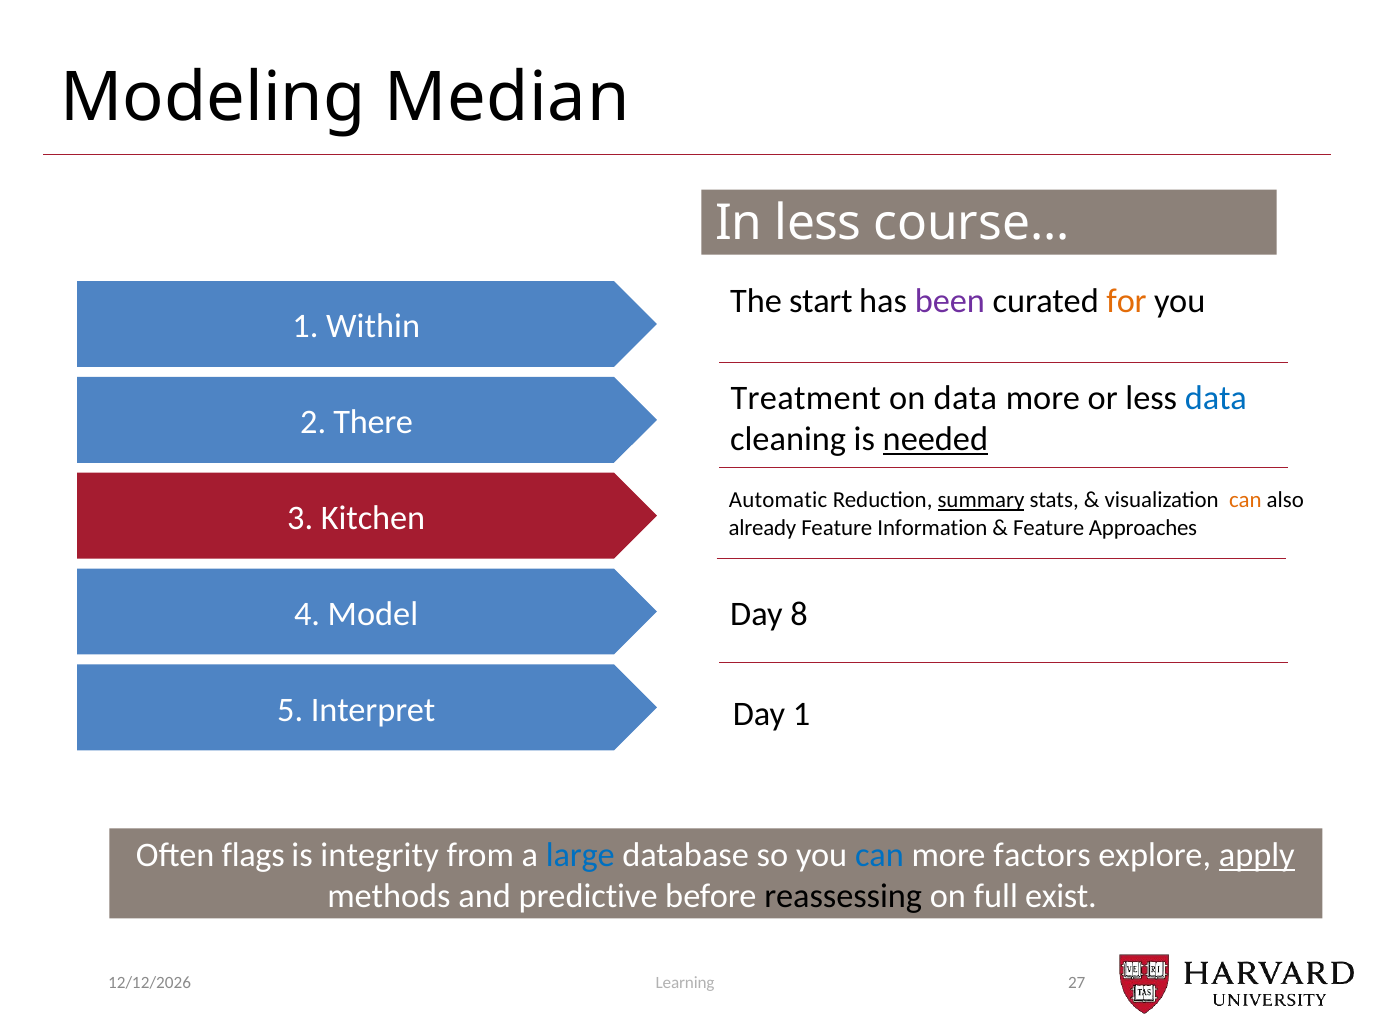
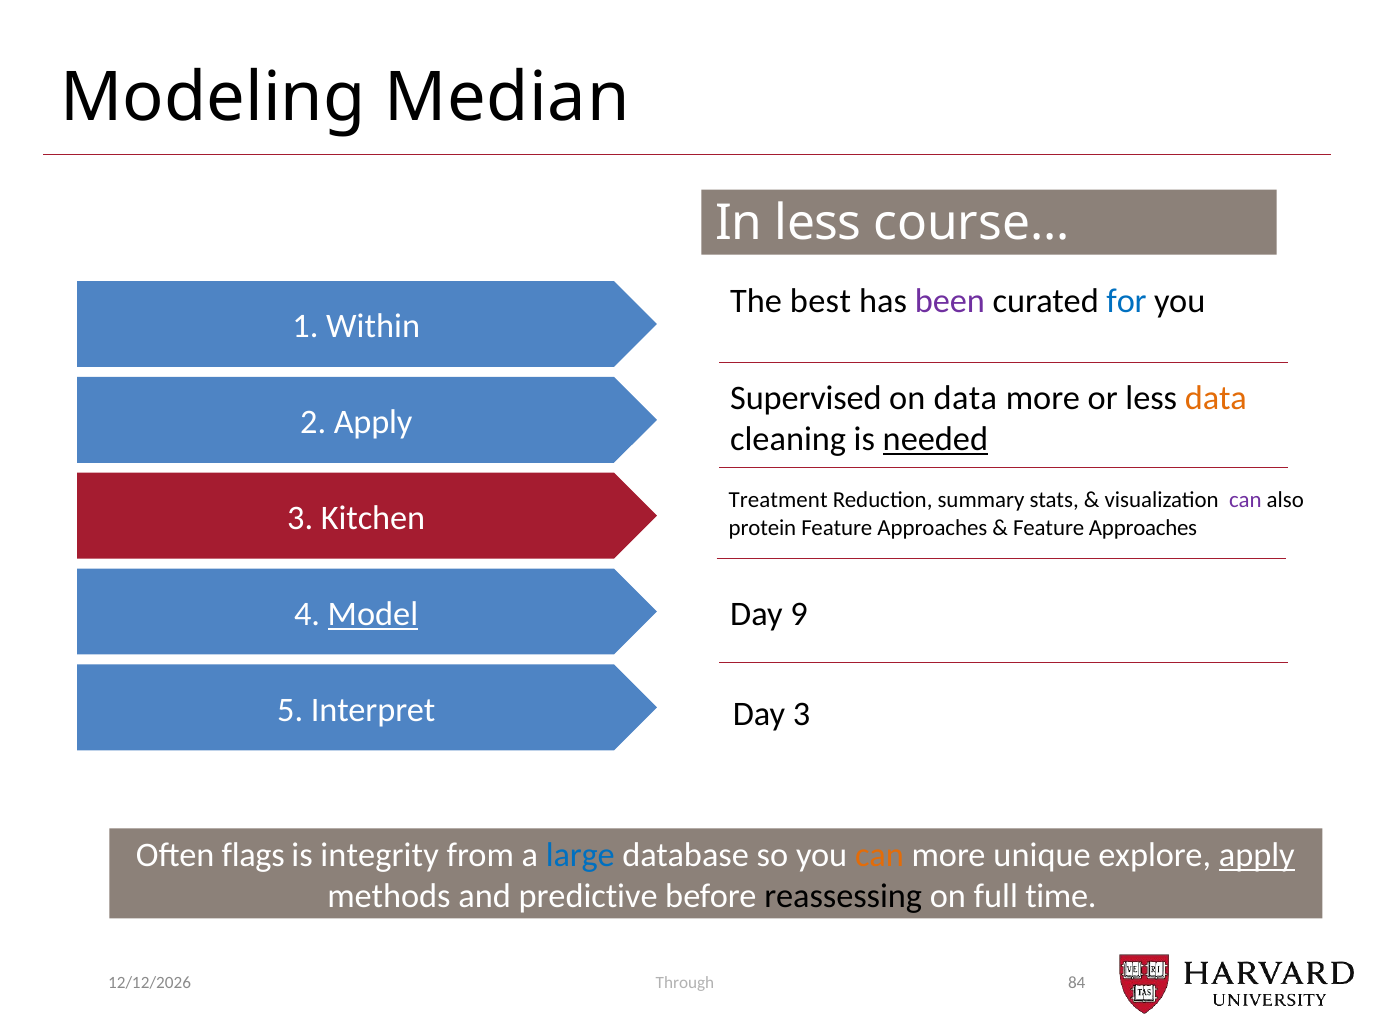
start: start -> best
for colour: orange -> blue
Treatment: Treatment -> Supervised
data at (1216, 398) colour: blue -> orange
2 There: There -> Apply
Automatic: Automatic -> Treatment
summary underline: present -> none
can at (1245, 501) colour: orange -> purple
already: already -> protein
Information at (932, 528): Information -> Approaches
Model underline: none -> present
8: 8 -> 9
Day 1: 1 -> 3
can at (879, 856) colour: blue -> orange
factors: factors -> unique
exist: exist -> time
27: 27 -> 84
Learning: Learning -> Through
